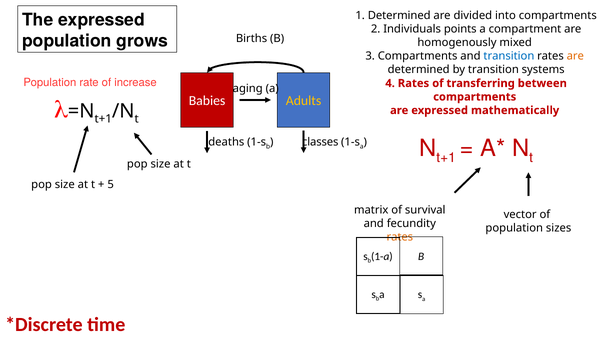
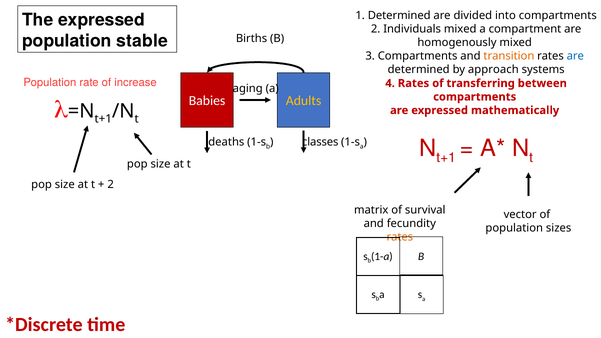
Individuals points: points -> mixed
grows: grows -> stable
transition at (509, 56) colour: blue -> orange
are at (575, 56) colour: orange -> blue
by transition: transition -> approach
5 at (111, 185): 5 -> 2
